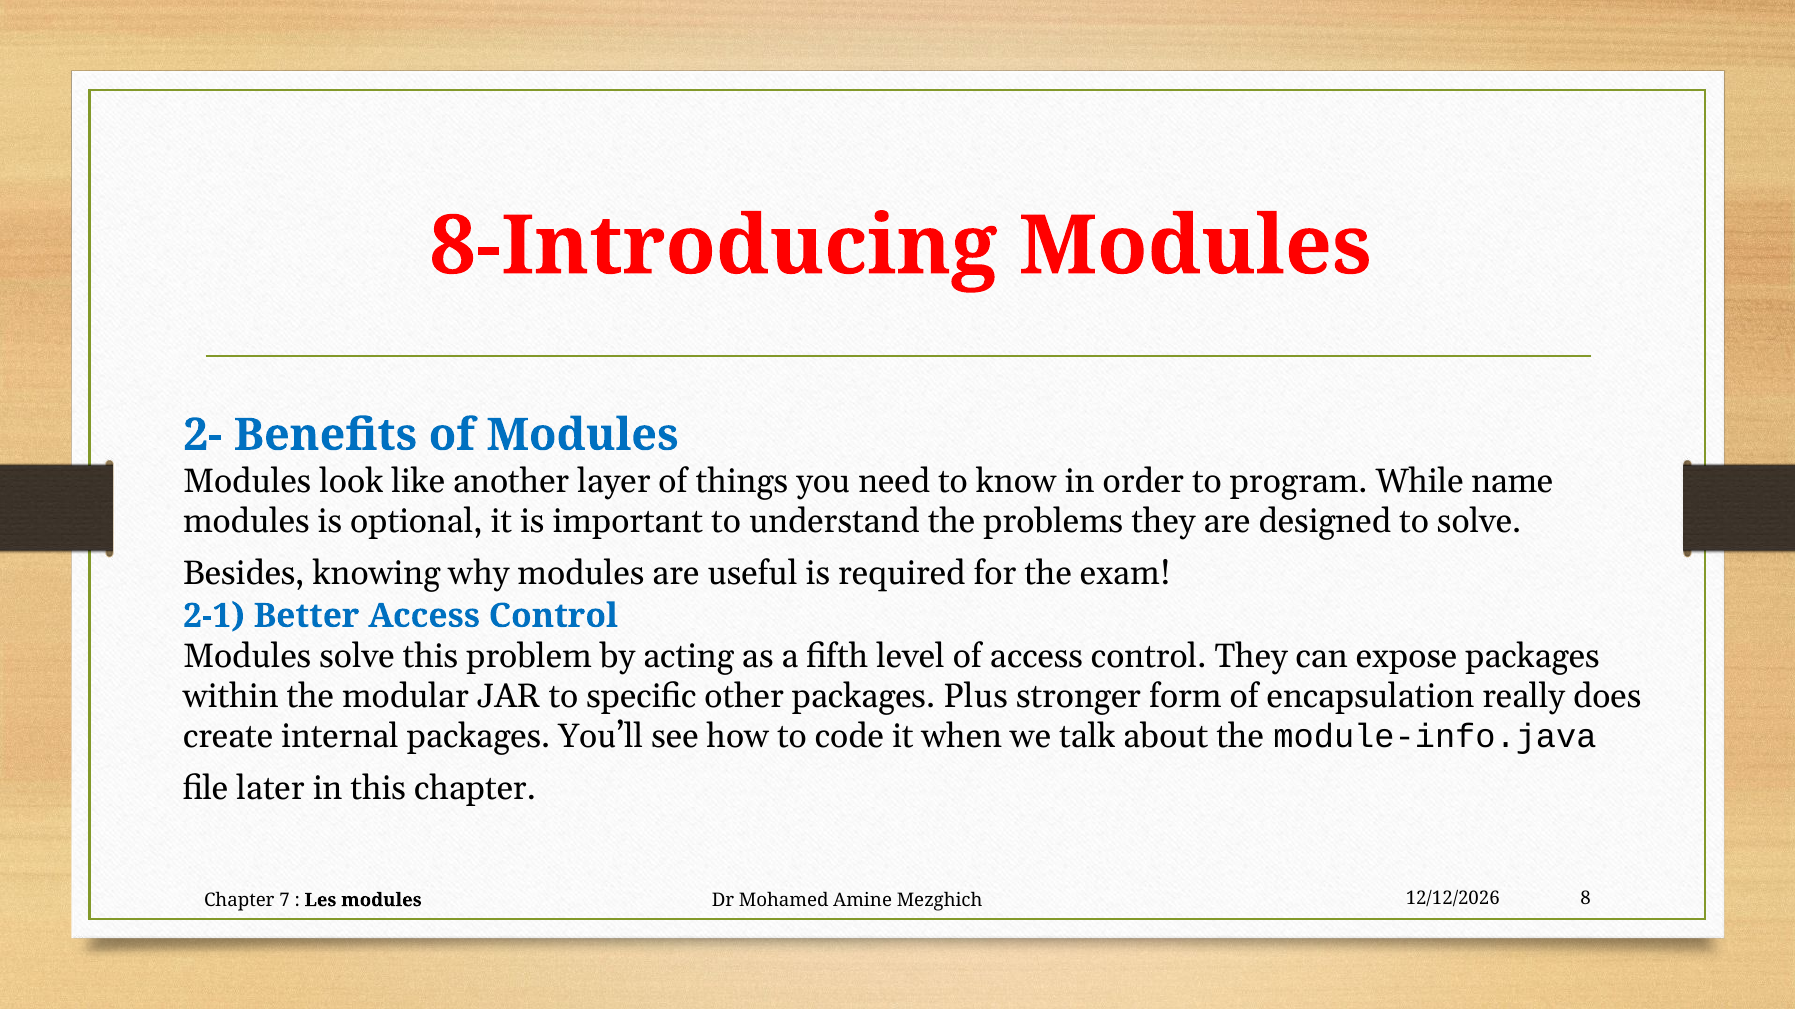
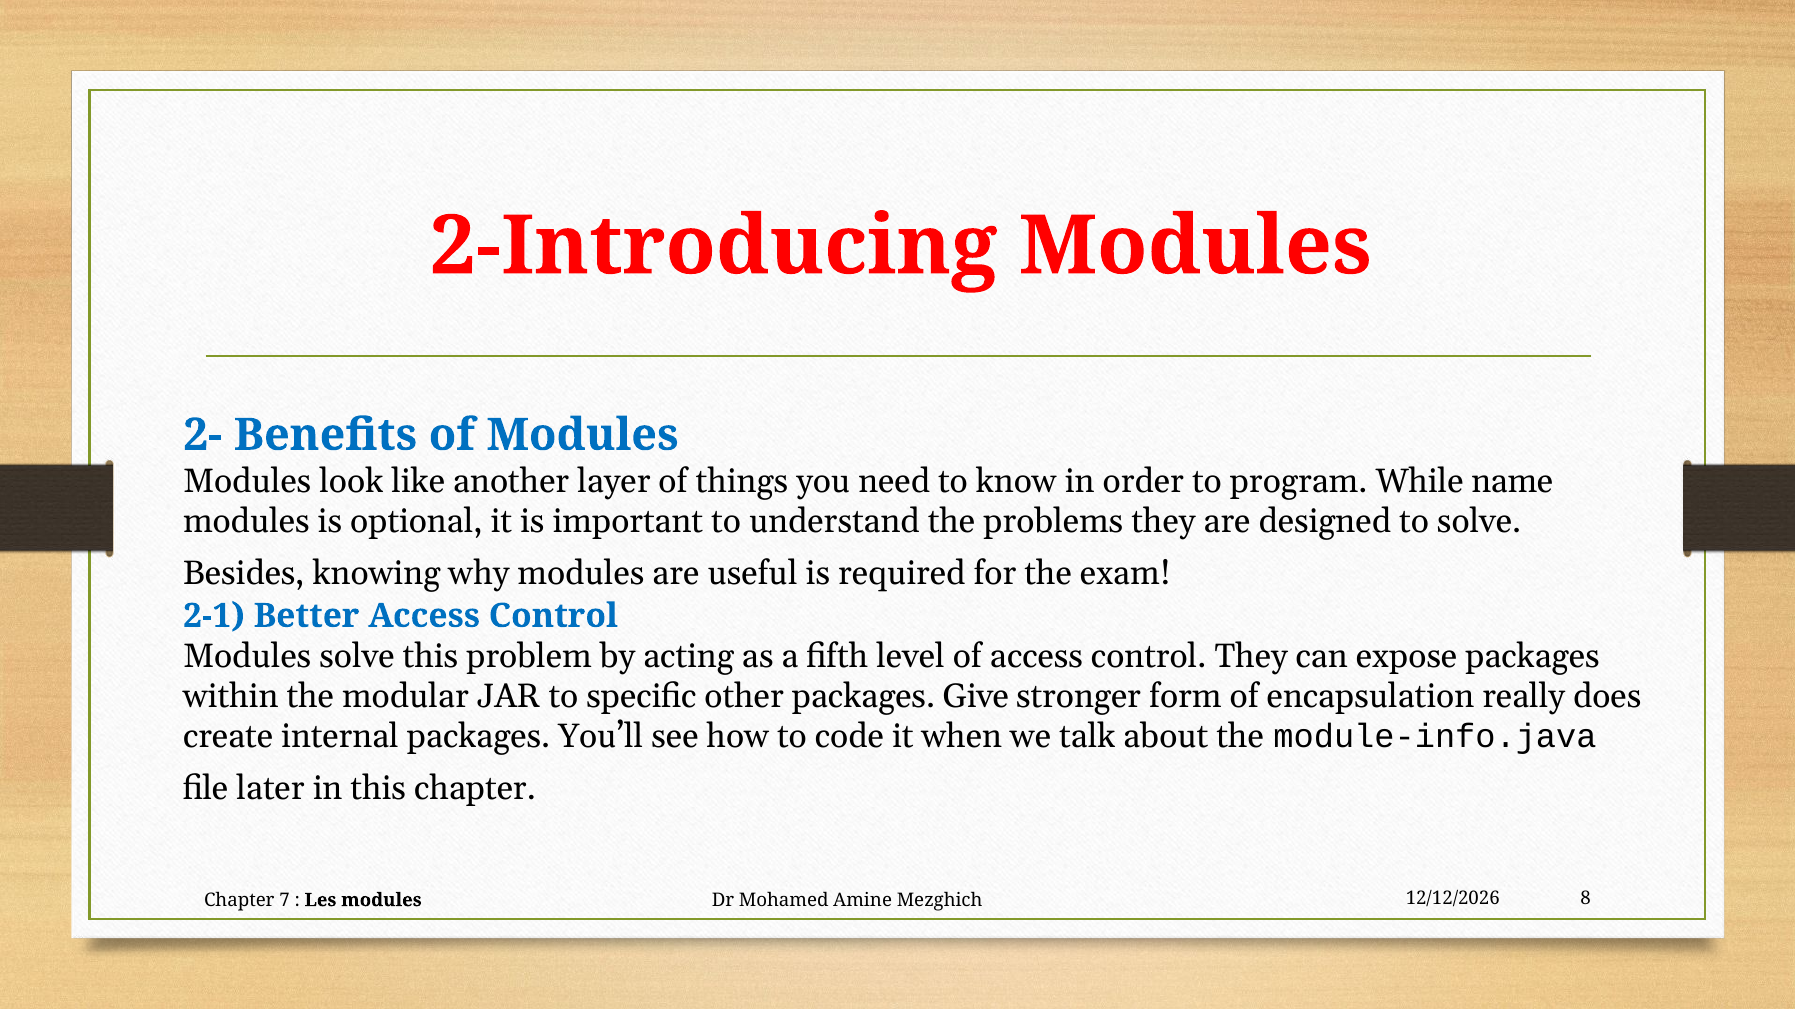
8-Introducing: 8-Introducing -> 2-Introducing
Plus: Plus -> Give
